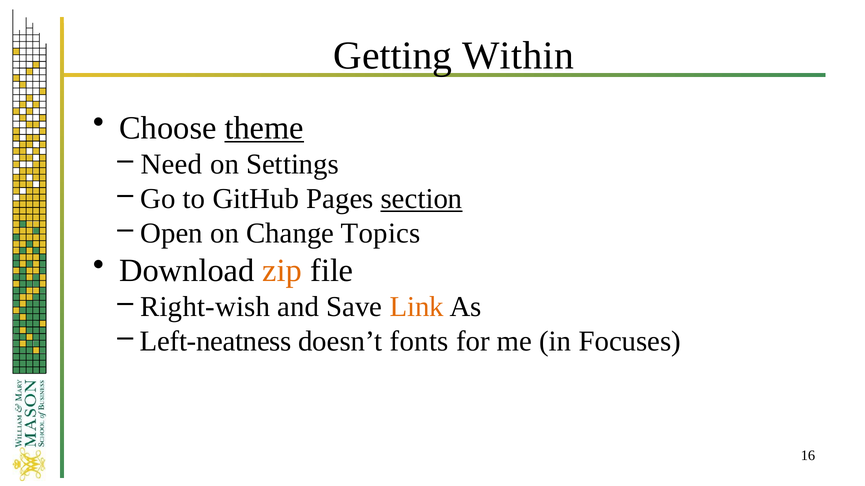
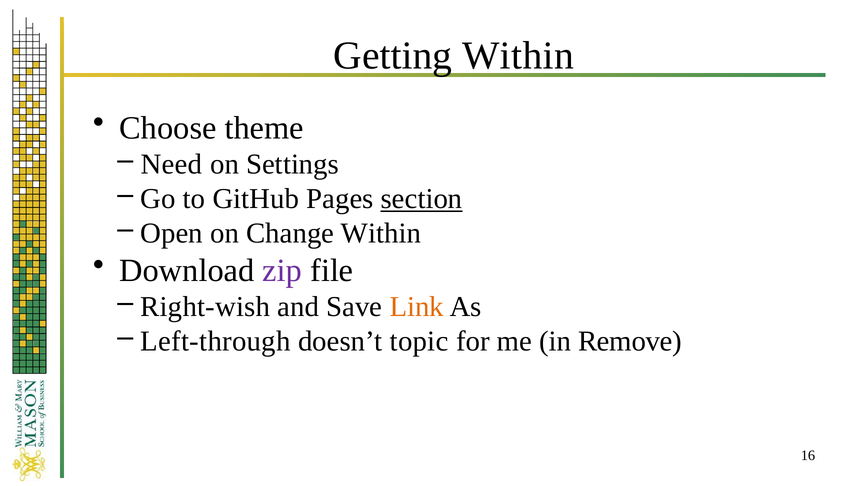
theme underline: present -> none
Change Topics: Topics -> Within
zip colour: orange -> purple
Left-neatness: Left-neatness -> Left-through
fonts: fonts -> topic
Focuses: Focuses -> Remove
